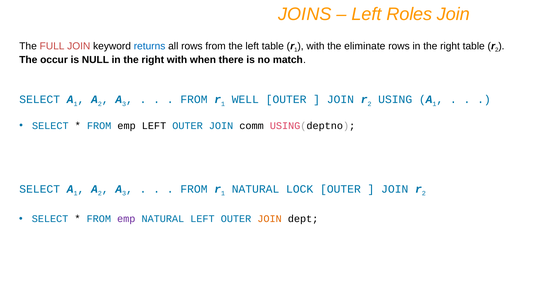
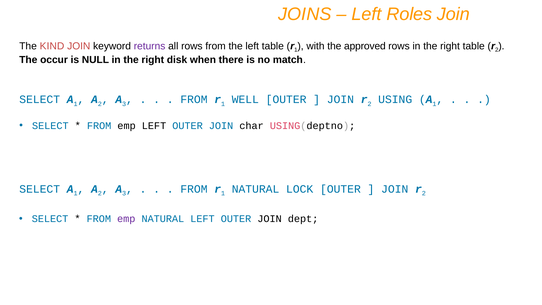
FULL: FULL -> KIND
returns colour: blue -> purple
eliminate: eliminate -> approved
right with: with -> disk
comm: comm -> char
JOIN at (270, 219) colour: orange -> black
